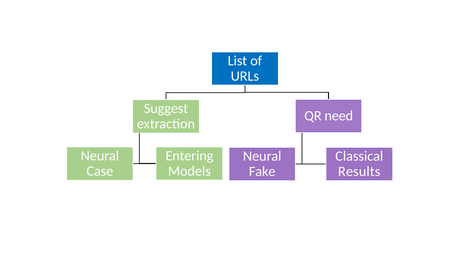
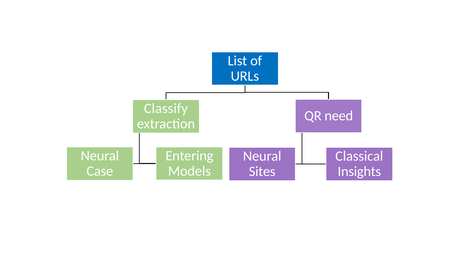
Suggest: Suggest -> Classify
Results: Results -> Insights
Fake: Fake -> Sites
